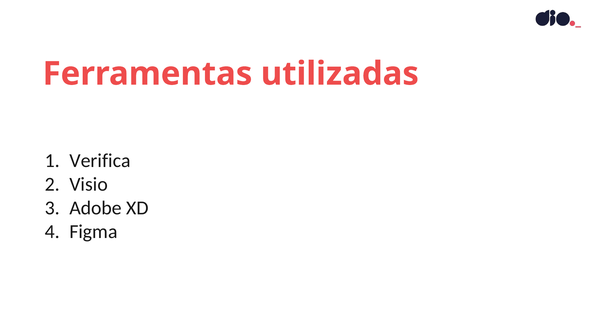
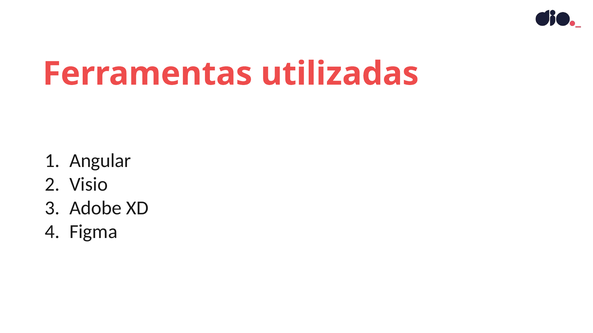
Verifica: Verifica -> Angular
